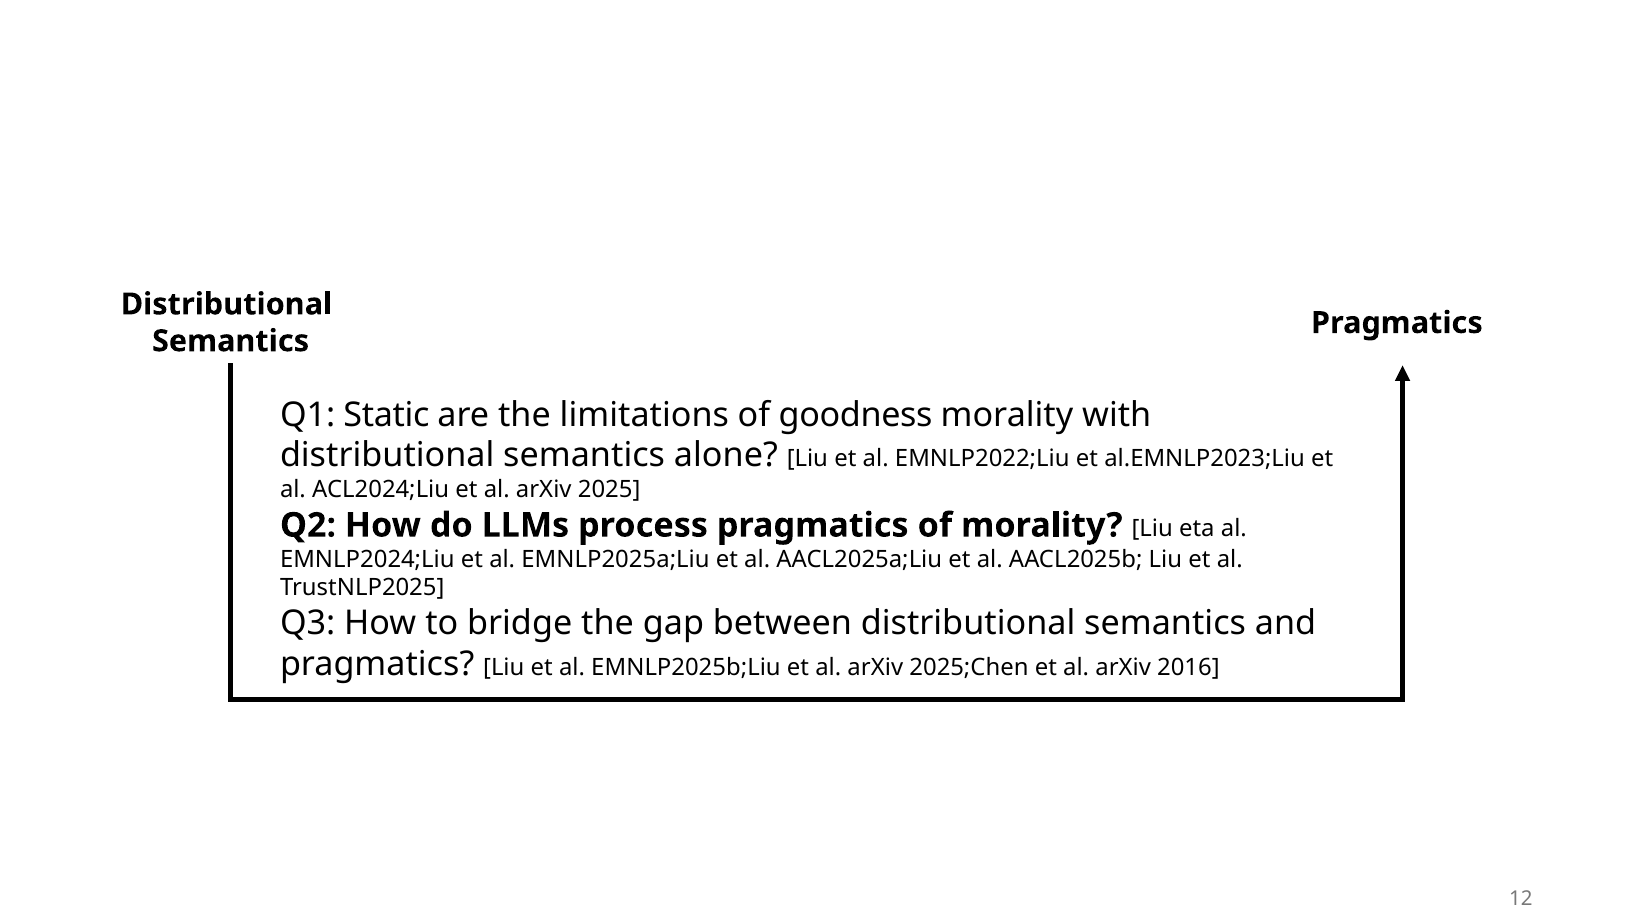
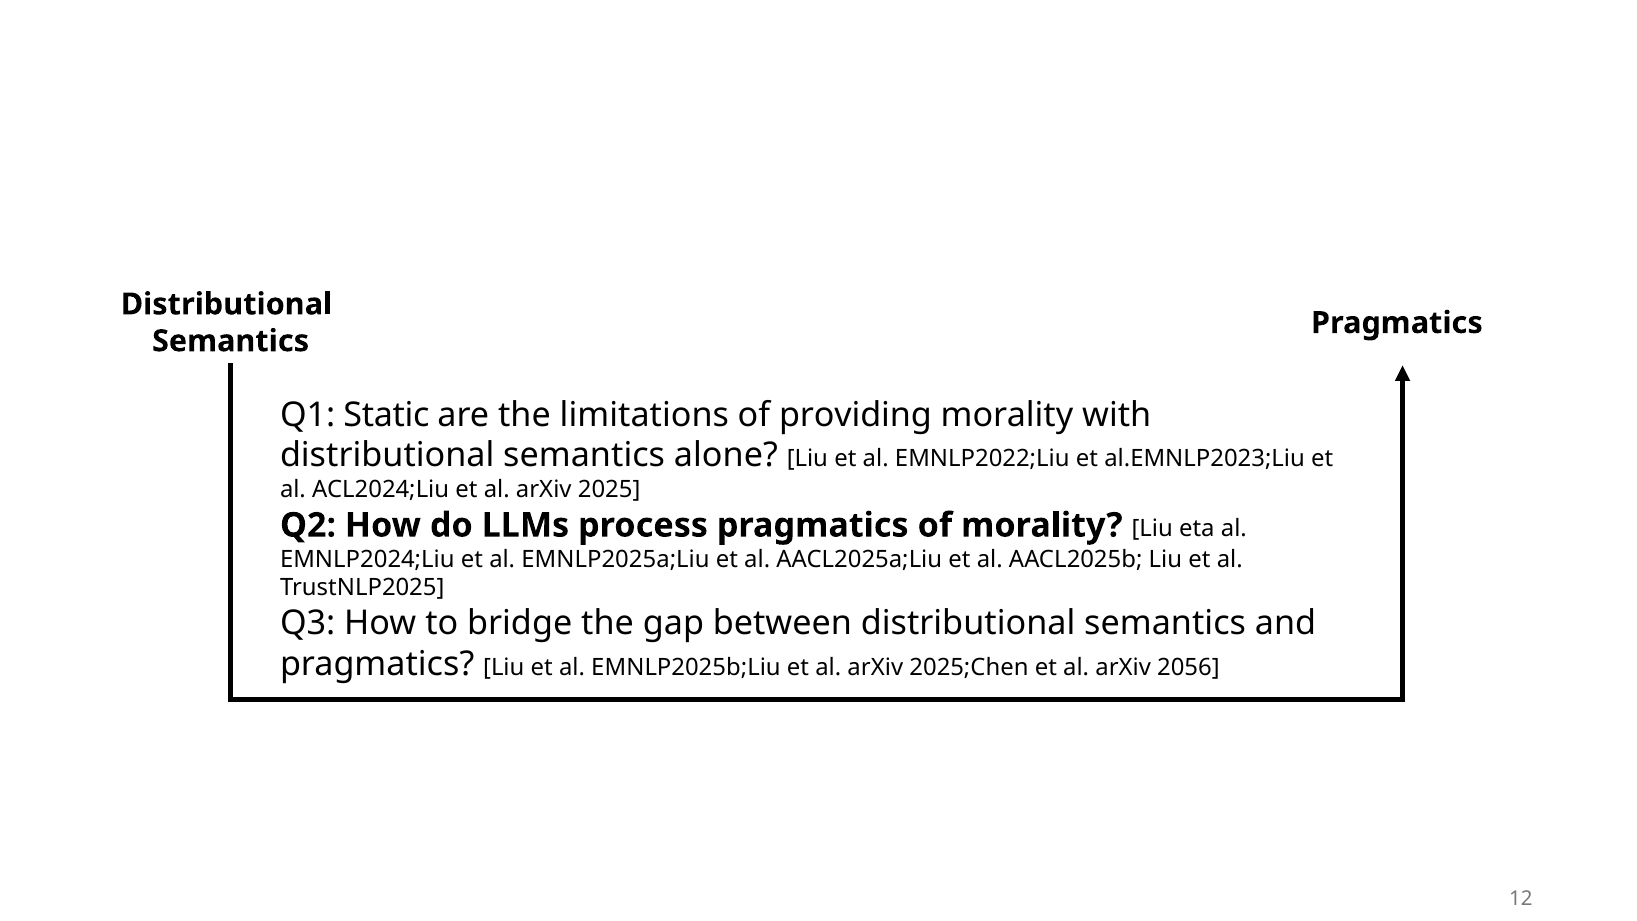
goodness: goodness -> providing
2016: 2016 -> 2056
